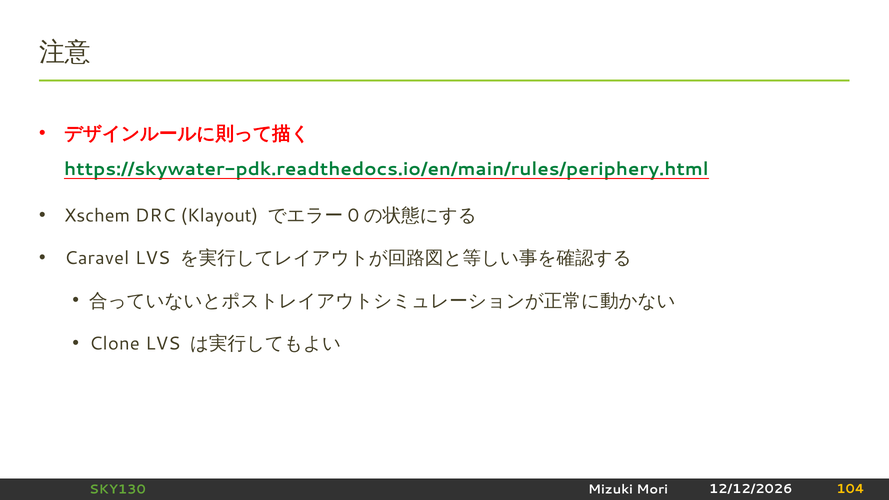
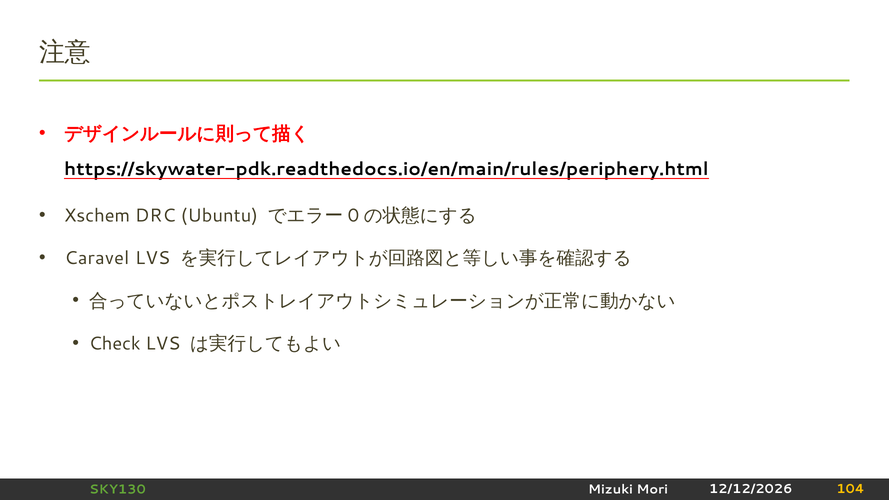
https://skywater-pdk.readthedocs.io/en/main/rules/periphery.html colour: green -> black
Klayout: Klayout -> Ubuntu
Clone: Clone -> Check
